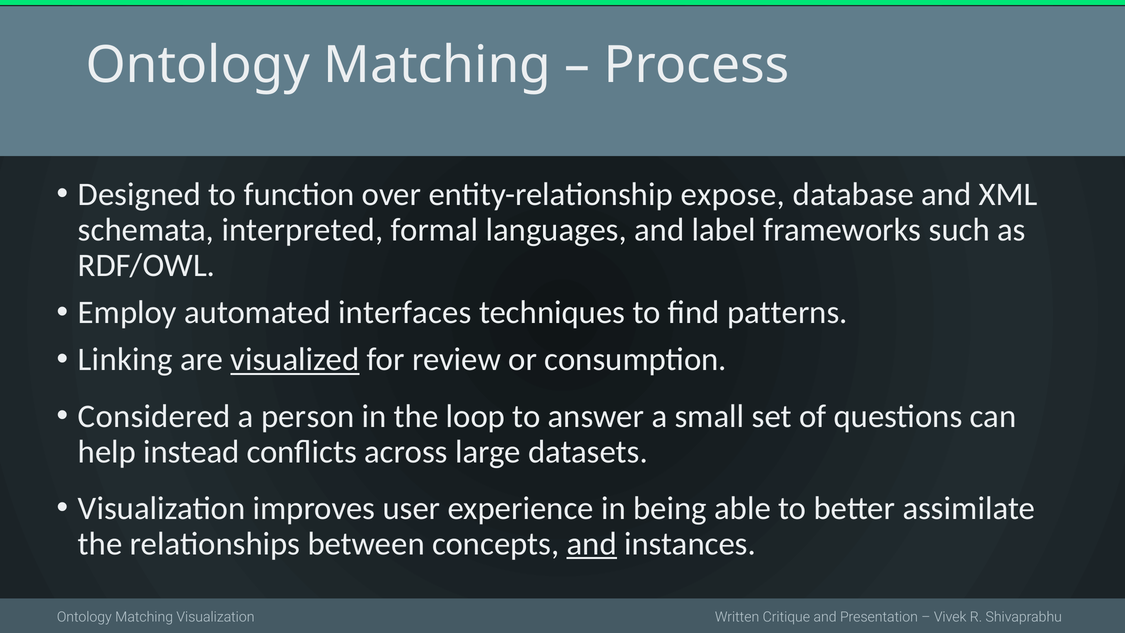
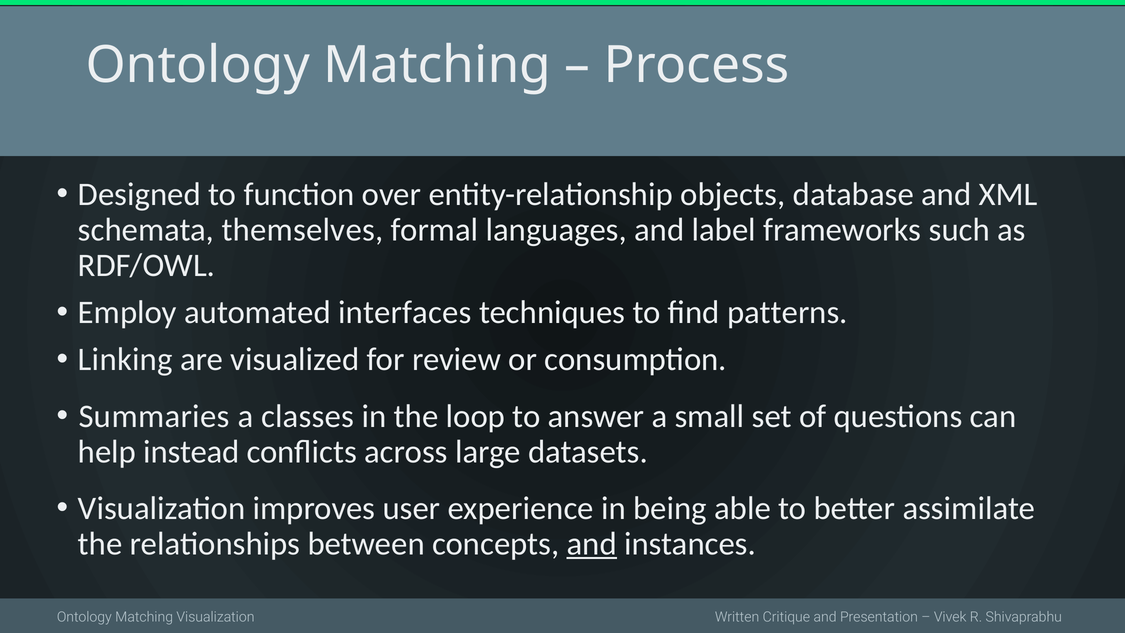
expose: expose -> objects
interpreted: interpreted -> themselves
visualized underline: present -> none
Considered: Considered -> Summaries
person: person -> classes
